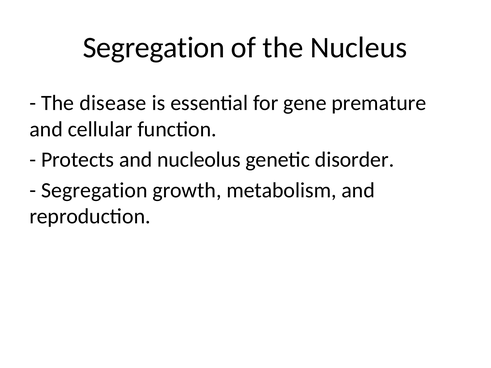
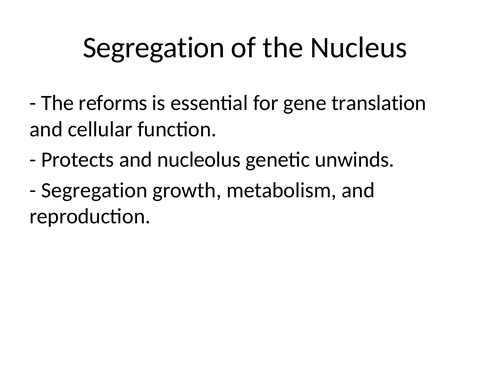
disease: disease -> reforms
premature: premature -> translation
disorder: disorder -> unwinds
